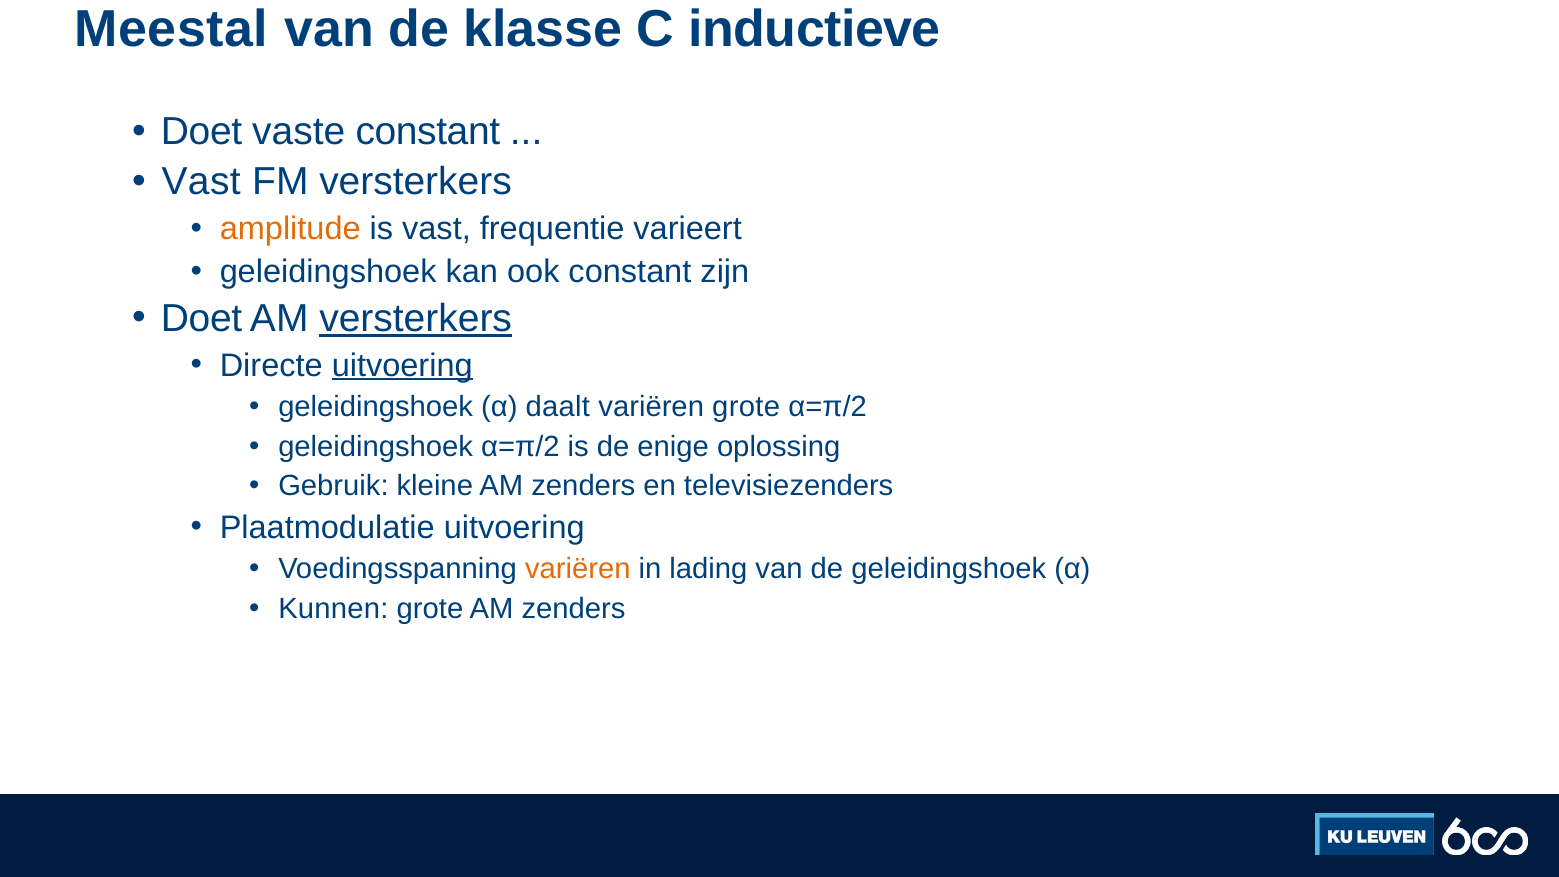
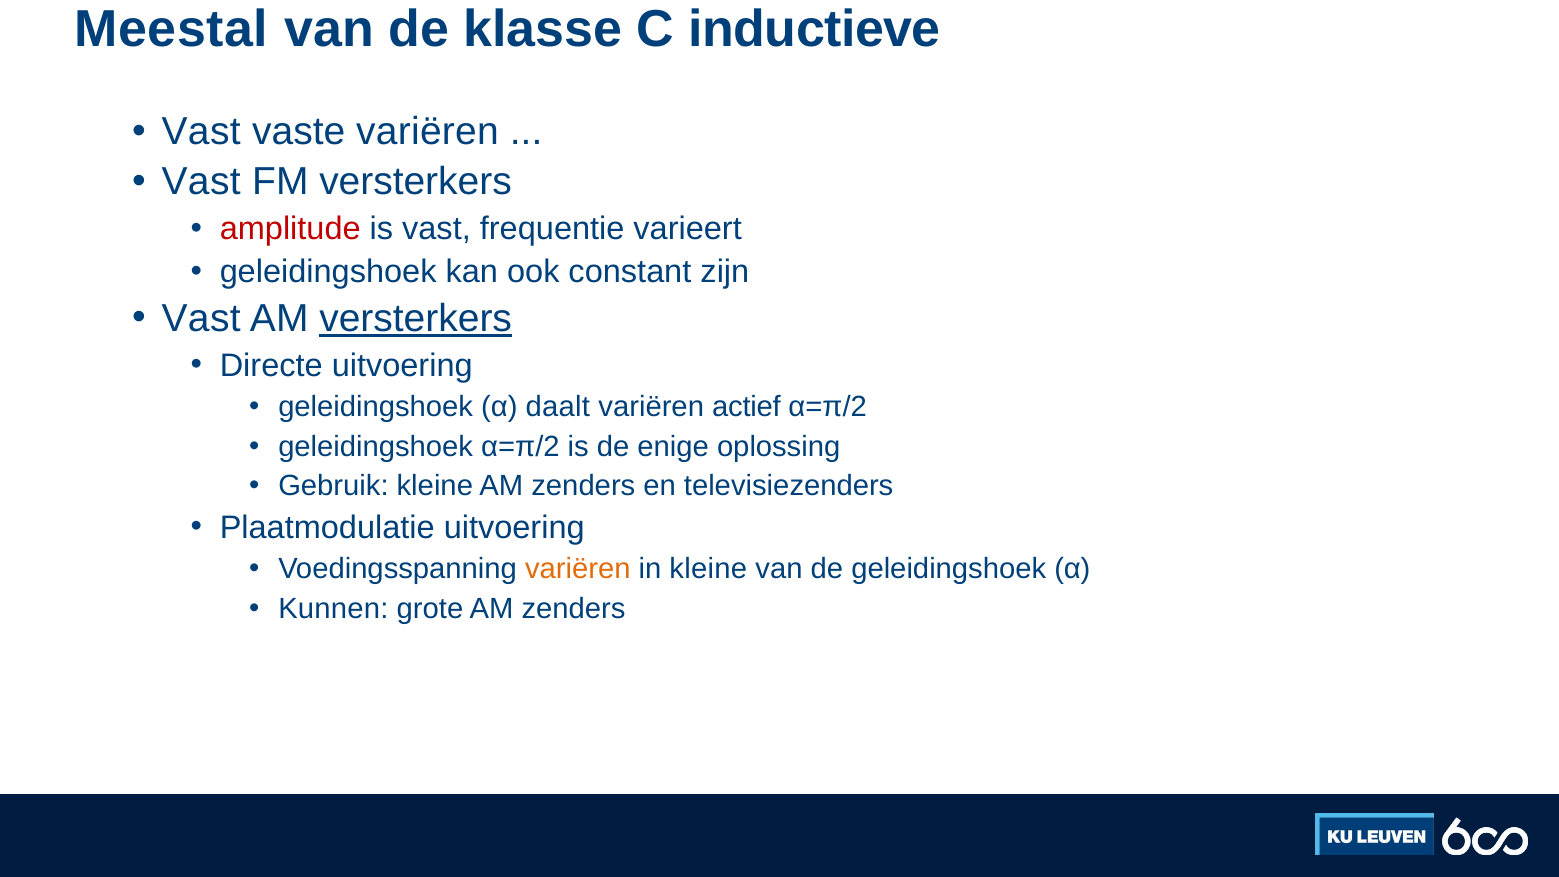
Doet at (202, 132): Doet -> Vast
vaste constant: constant -> variëren
amplitude colour: orange -> red
Doet at (202, 319): Doet -> Vast
uitvoering at (402, 365) underline: present -> none
variëren grote: grote -> actief
in lading: lading -> kleine
